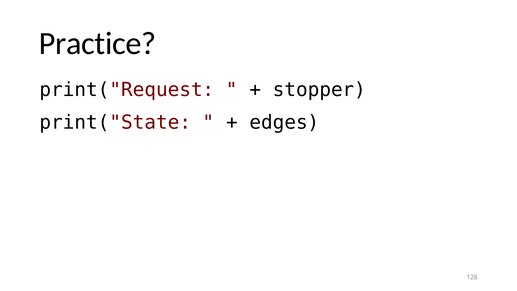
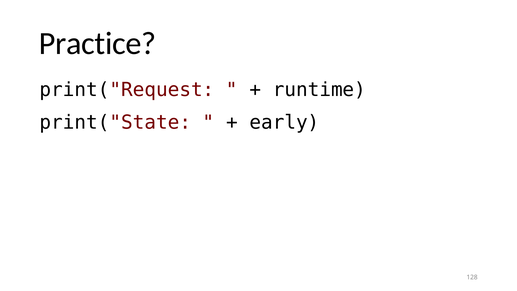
stopper: stopper -> runtime
edges: edges -> early
